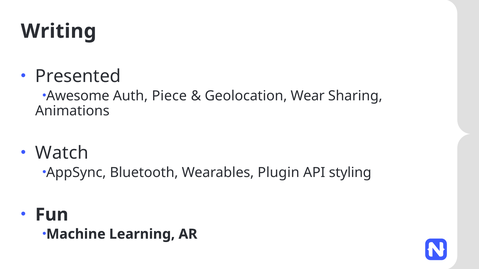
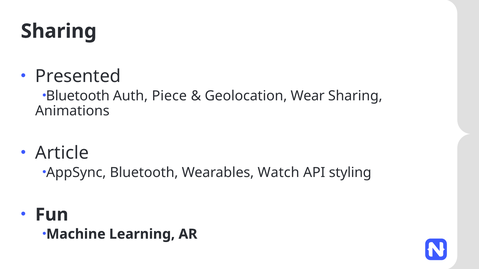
Writing at (59, 31): Writing -> Sharing
Awesome at (78, 96): Awesome -> Bluetooth
Watch: Watch -> Article
Plugin: Plugin -> Watch
